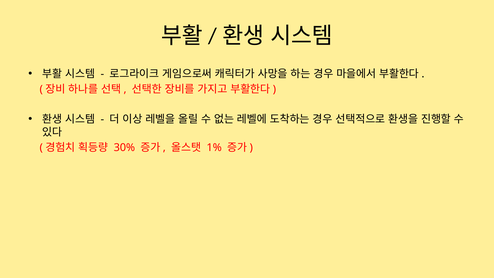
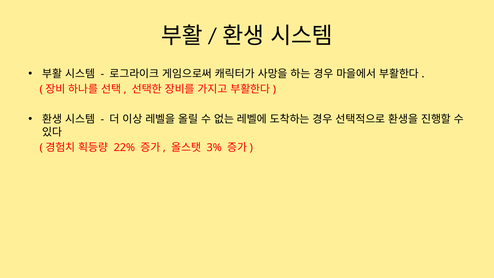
30%: 30% -> 22%
1%: 1% -> 3%
